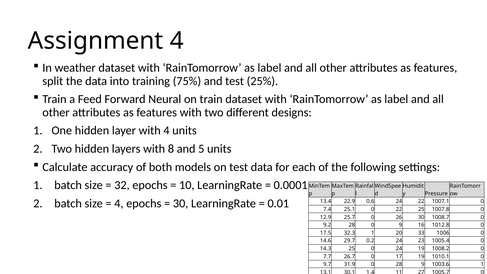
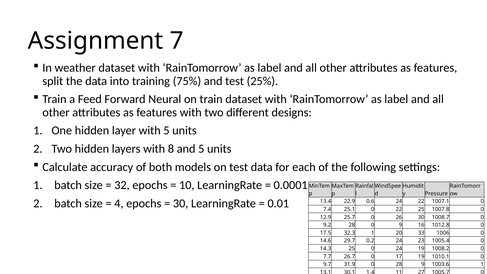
Assignment 4: 4 -> 7
with 4: 4 -> 5
